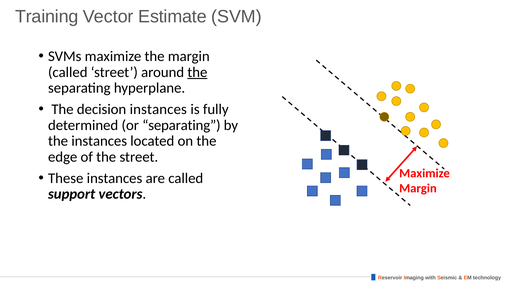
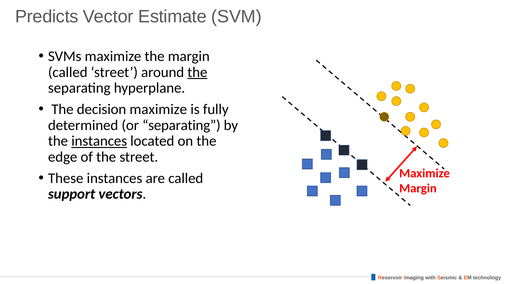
Training: Training -> Predicts
decision instances: instances -> maximize
instances at (99, 141) underline: none -> present
